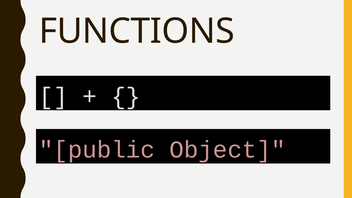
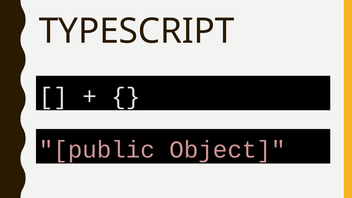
FUNCTIONS: FUNCTIONS -> TYPESCRIPT
